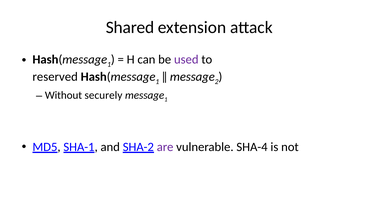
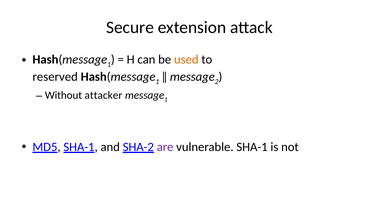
Shared: Shared -> Secure
used colour: purple -> orange
securely: securely -> attacker
vulnerable SHA-4: SHA-4 -> SHA-1
